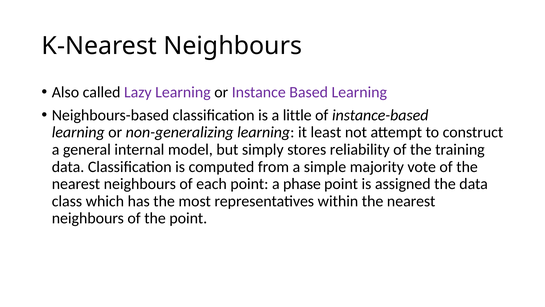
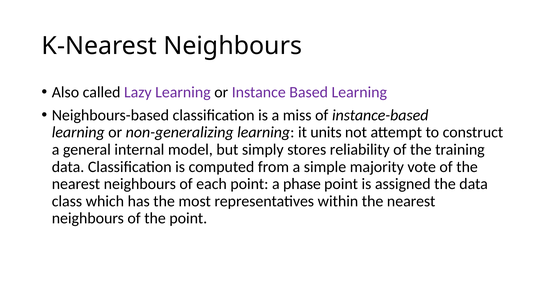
little: little -> miss
least: least -> units
